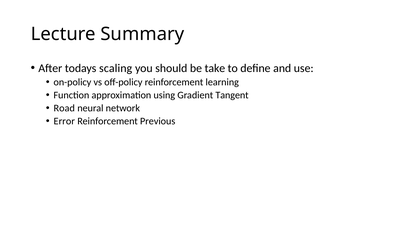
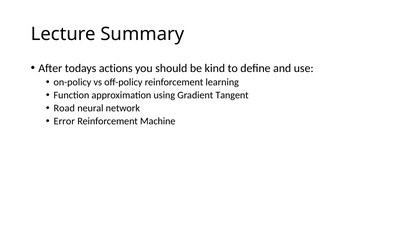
scaling: scaling -> actions
take: take -> kind
Previous: Previous -> Machine
